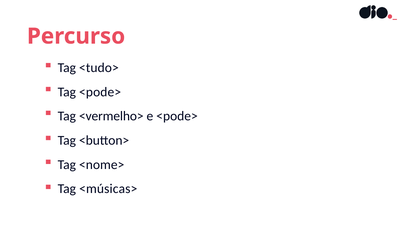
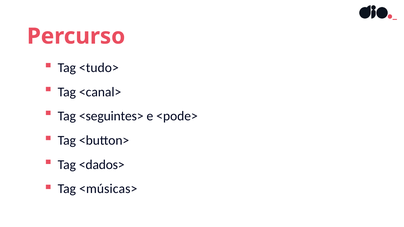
Tag <pode>: <pode> -> <canal>
<vermelho>: <vermelho> -> <seguintes>
<nome>: <nome> -> <dados>
